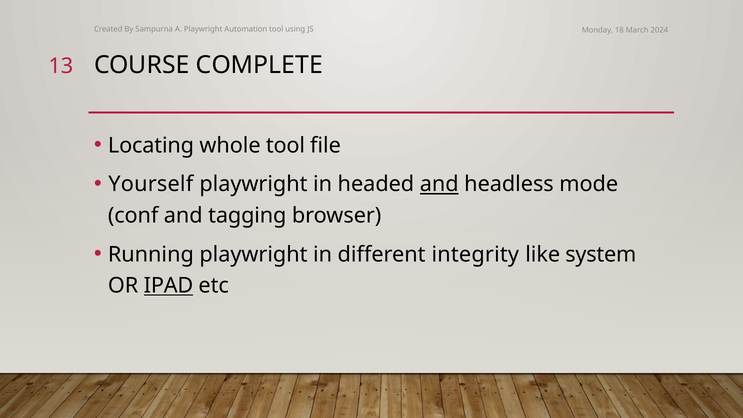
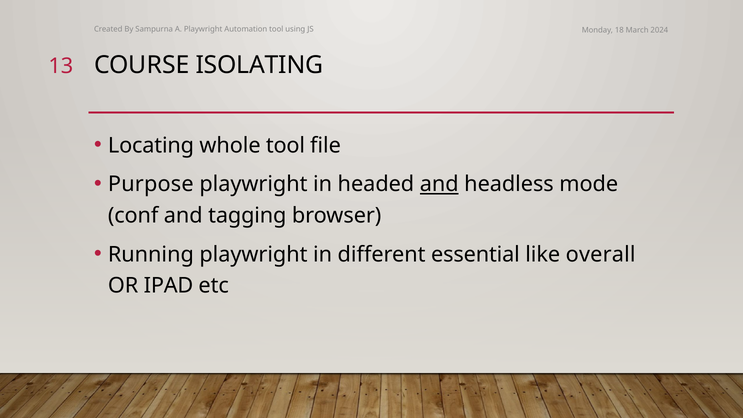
COMPLETE: COMPLETE -> ISOLATING
Yourself: Yourself -> Purpose
integrity: integrity -> essential
system: system -> overall
IPAD underline: present -> none
